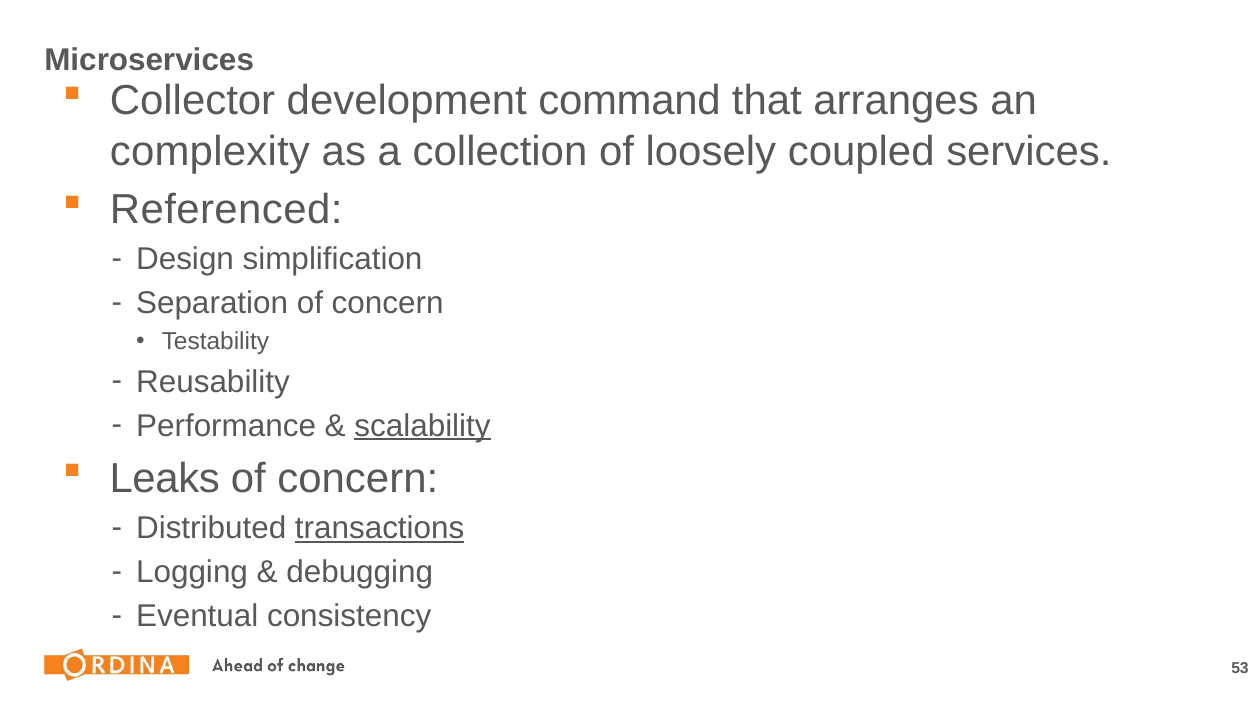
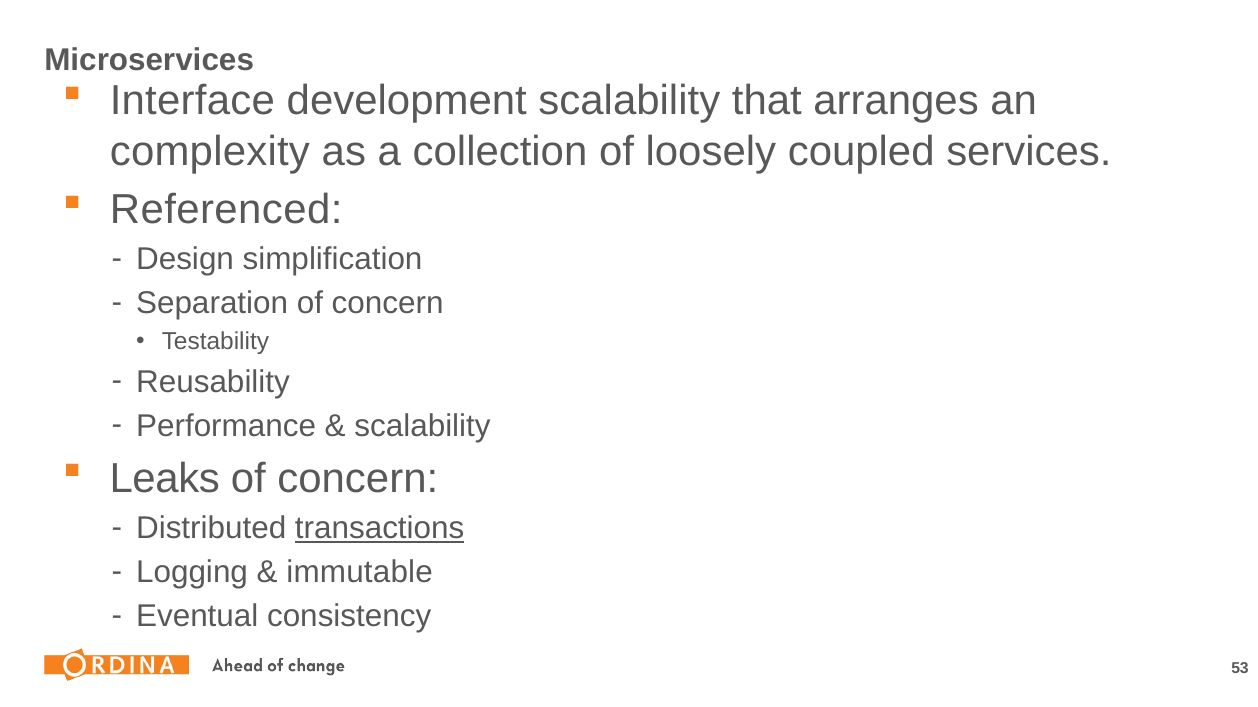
Collector: Collector -> Interface
development command: command -> scalability
scalability at (423, 426) underline: present -> none
debugging: debugging -> immutable
